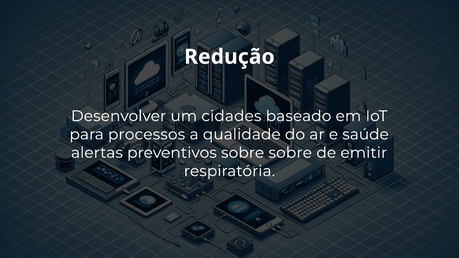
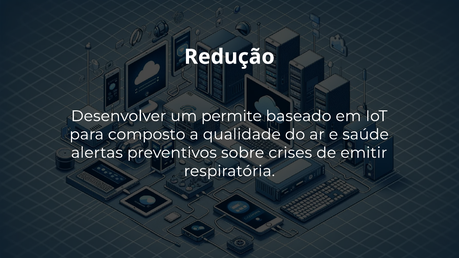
cidades: cidades -> permite
processos: processos -> composto
sobre sobre: sobre -> crises
